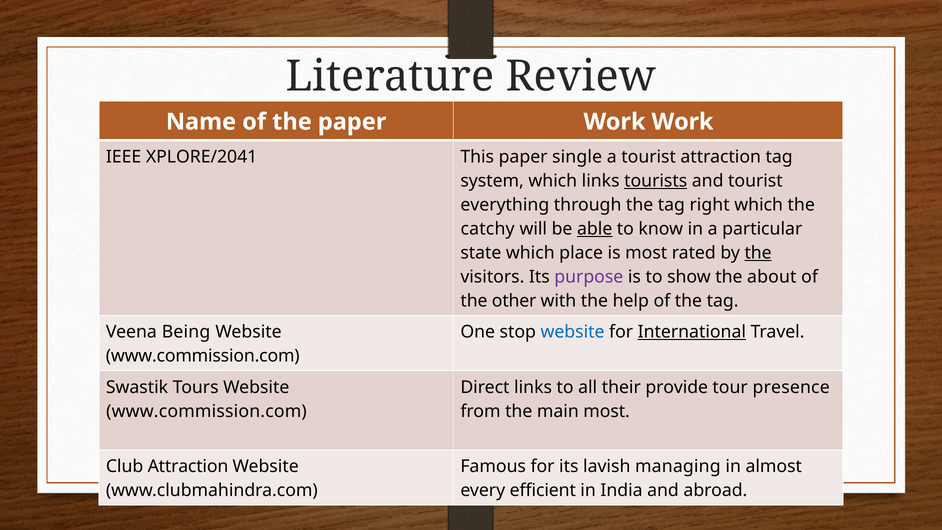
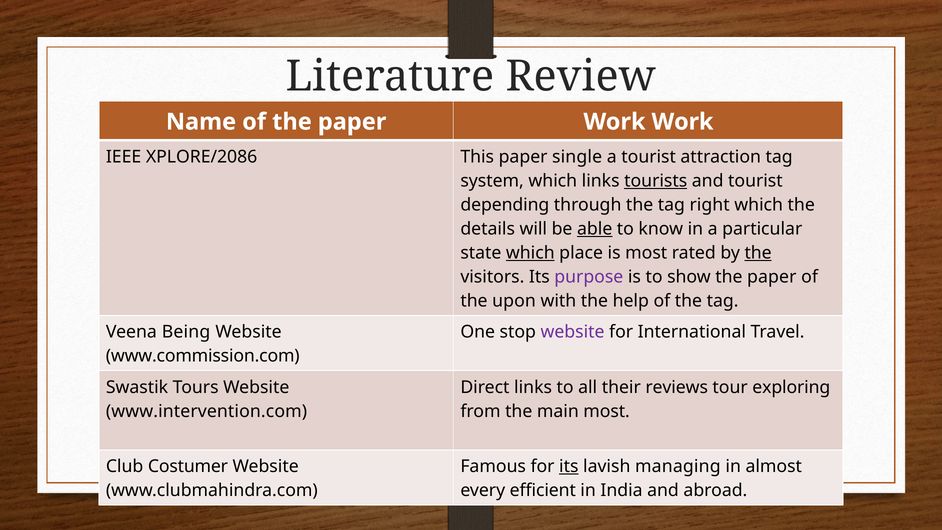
XPLORE/2041: XPLORE/2041 -> XPLORE/2086
everything: everything -> depending
catchy: catchy -> details
which at (530, 253) underline: none -> present
show the about: about -> paper
other: other -> upon
website at (573, 332) colour: blue -> purple
International underline: present -> none
provide: provide -> reviews
presence: presence -> exploring
www.commission.com at (206, 411): www.commission.com -> www.intervention.com
Club Attraction: Attraction -> Costumer
its at (569, 466) underline: none -> present
